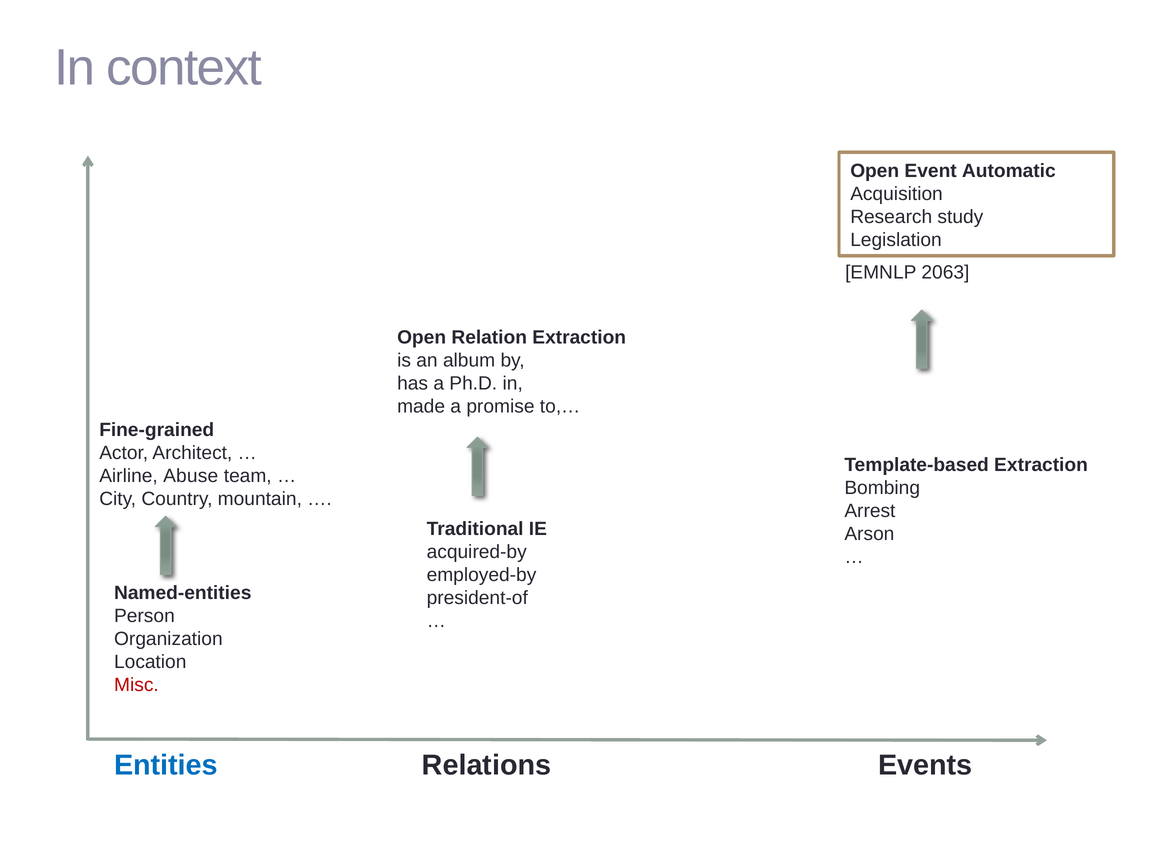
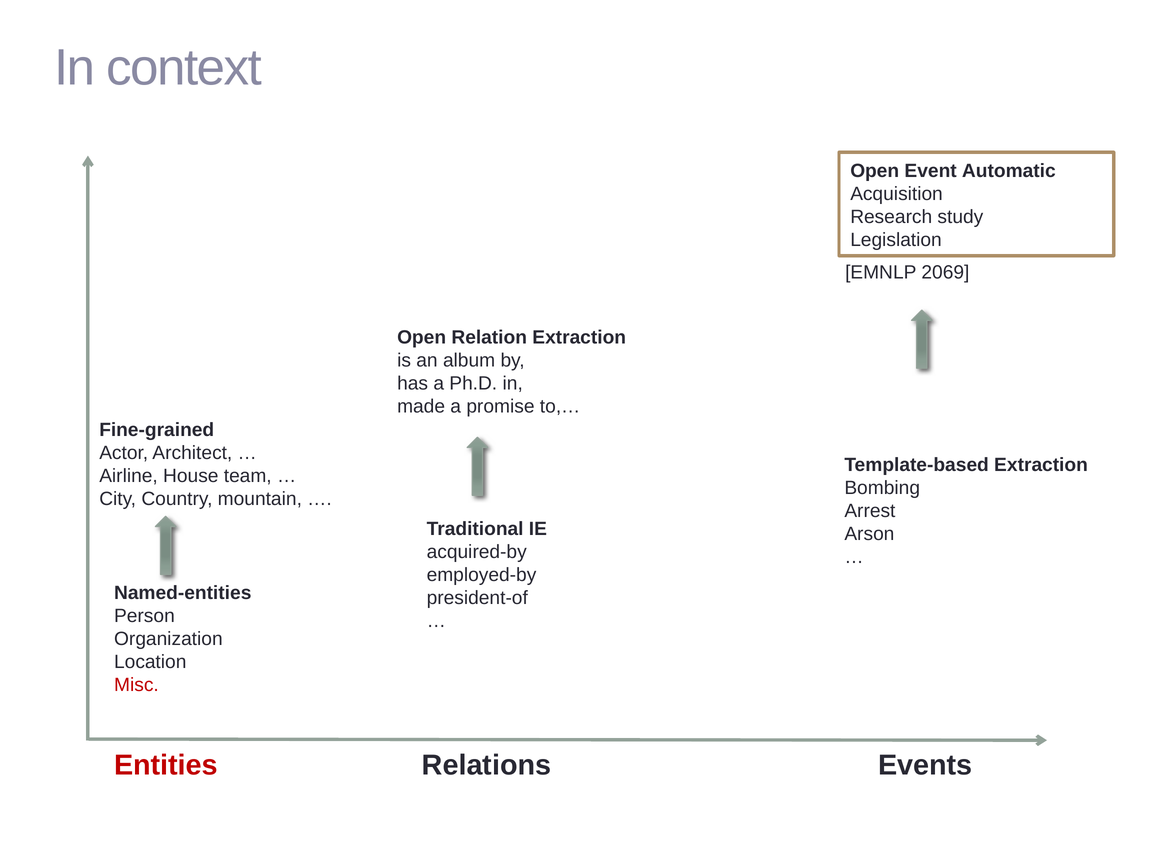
2063: 2063 -> 2069
Abuse: Abuse -> House
Entities colour: blue -> red
